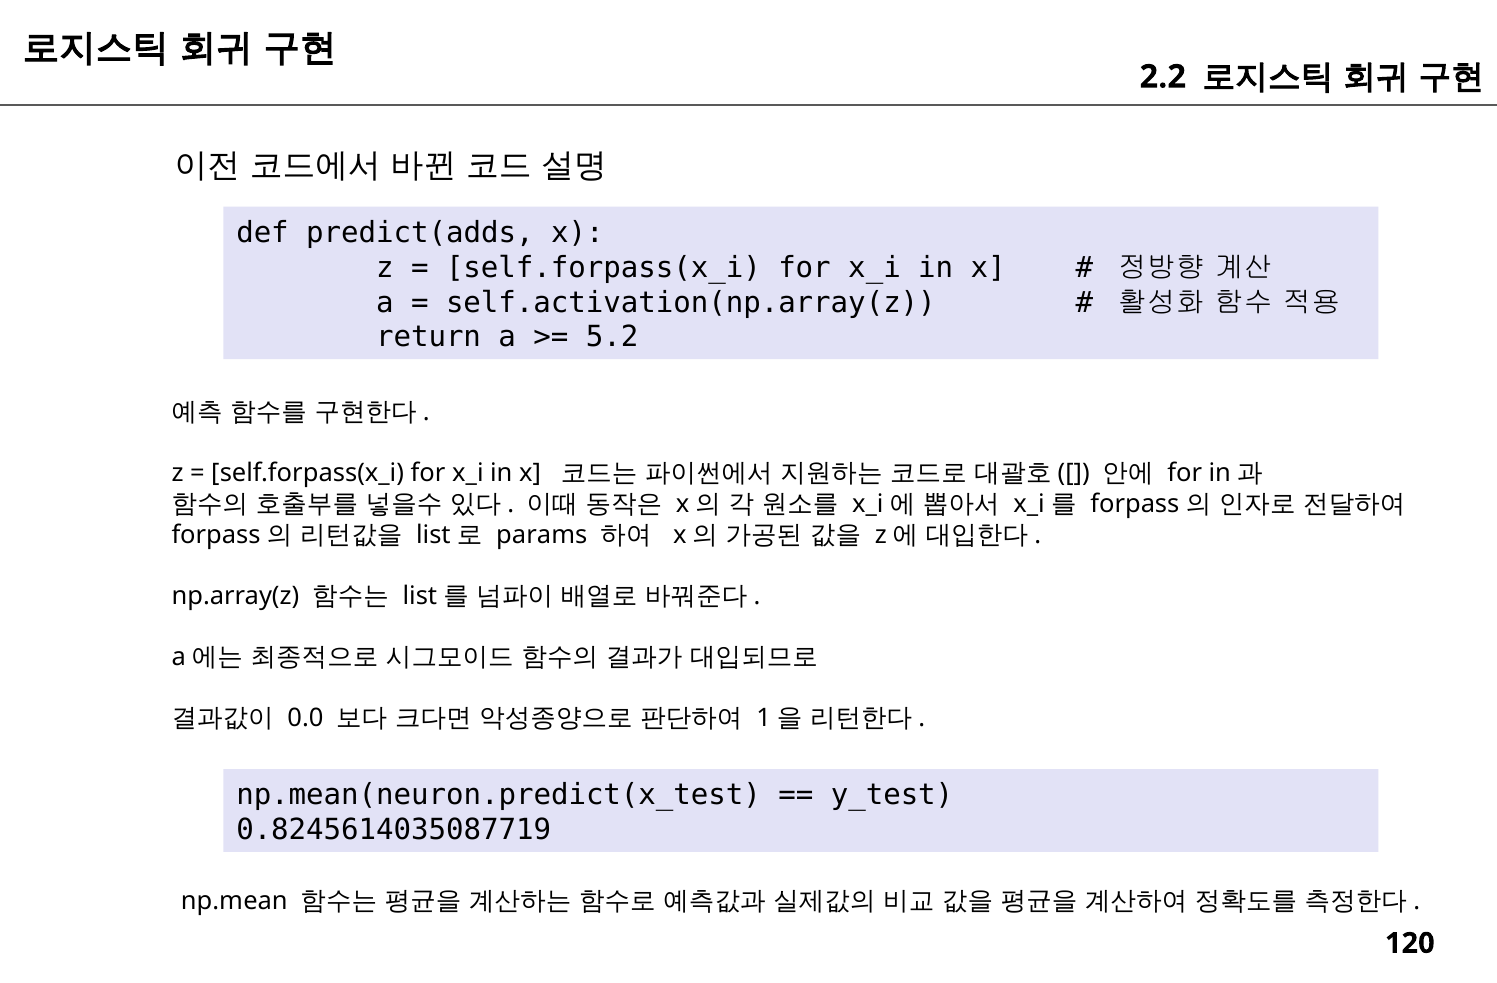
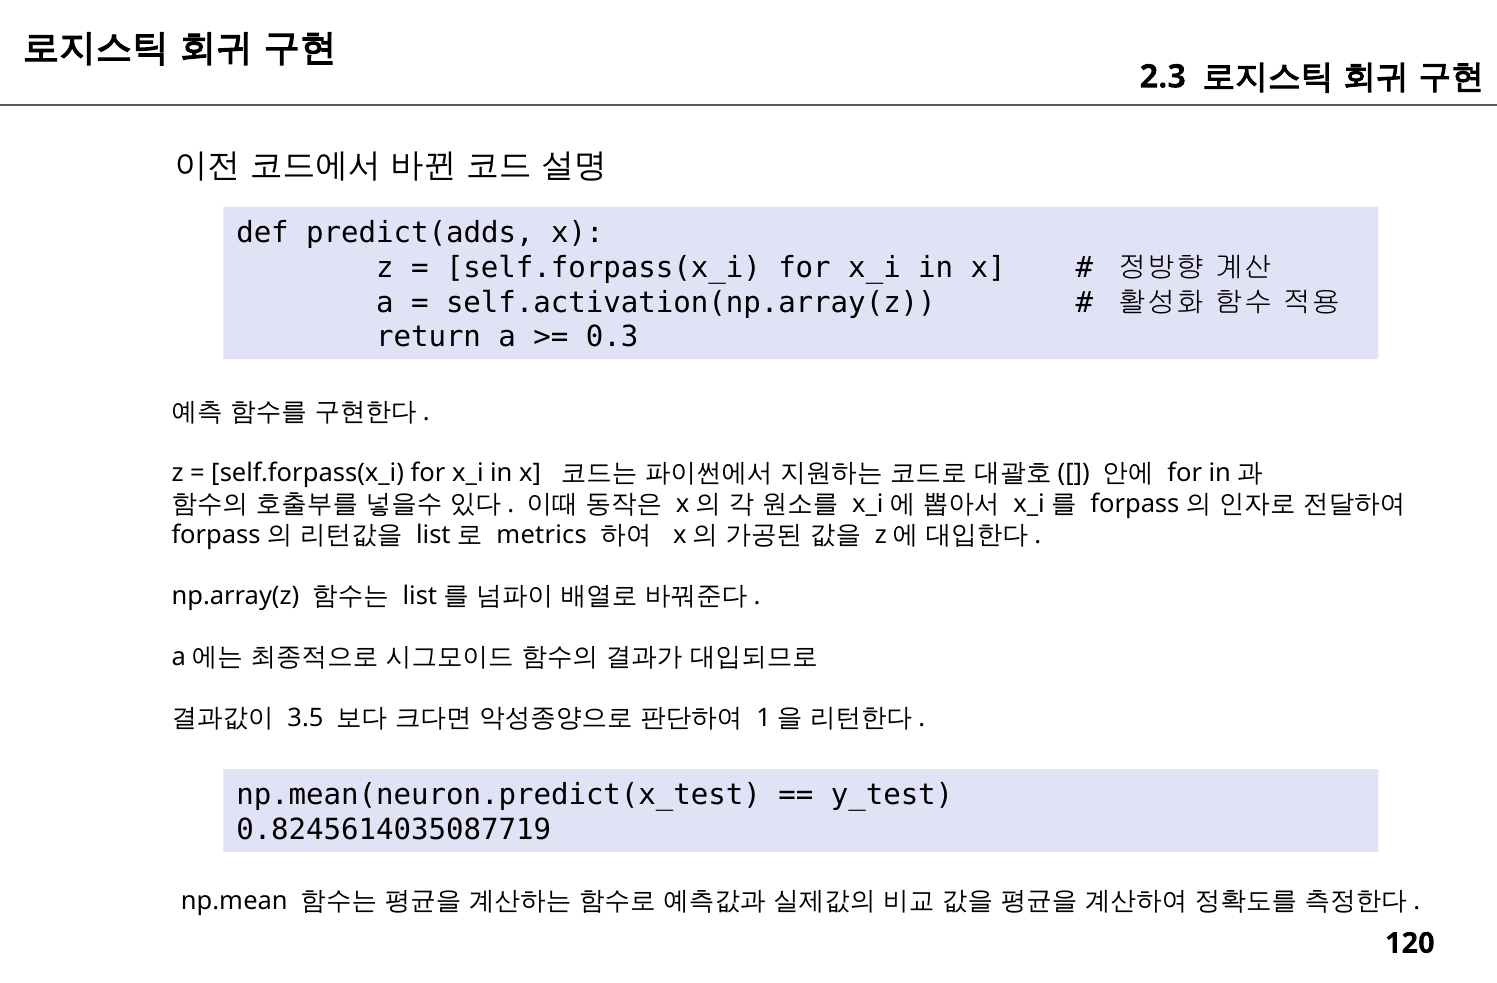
2.2: 2.2 -> 2.3
5.2: 5.2 -> 0.3
params: params -> metrics
0.0: 0.0 -> 3.5
